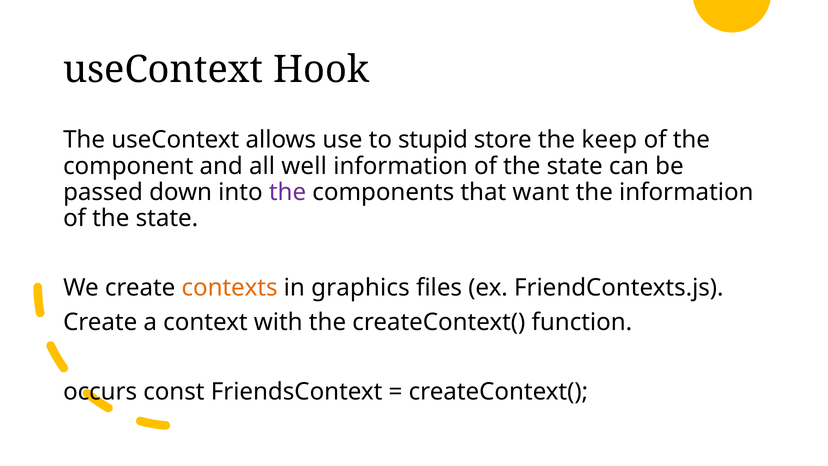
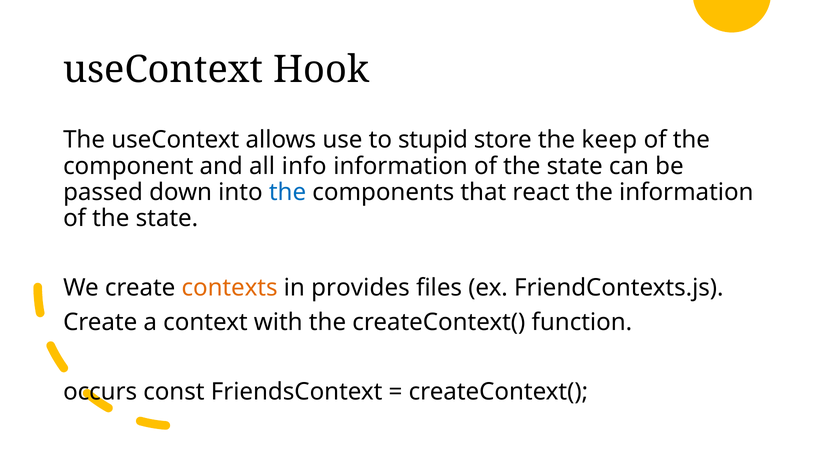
well: well -> info
the at (288, 192) colour: purple -> blue
want: want -> react
graphics: graphics -> provides
